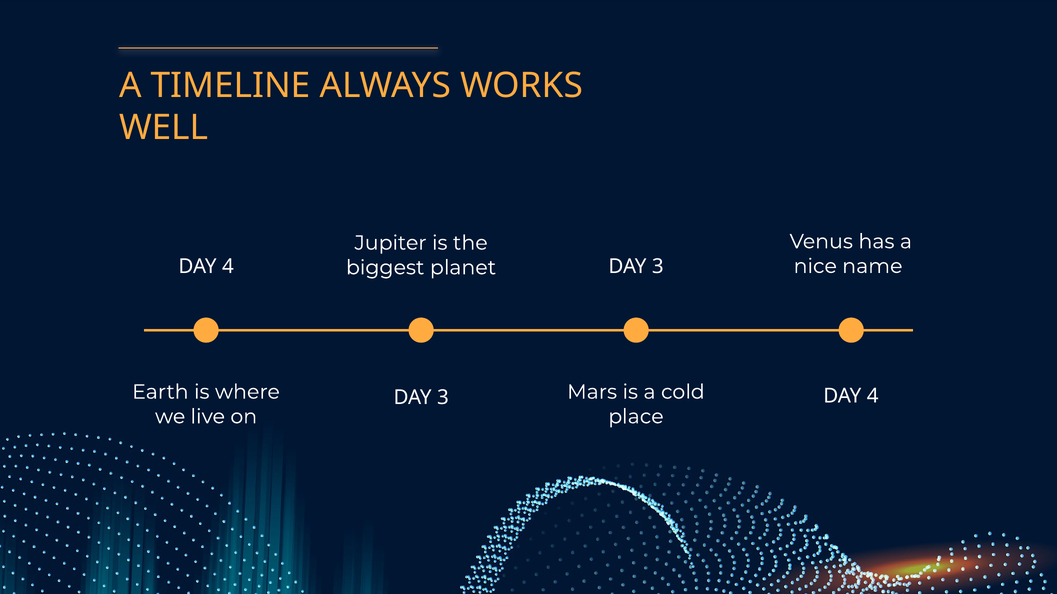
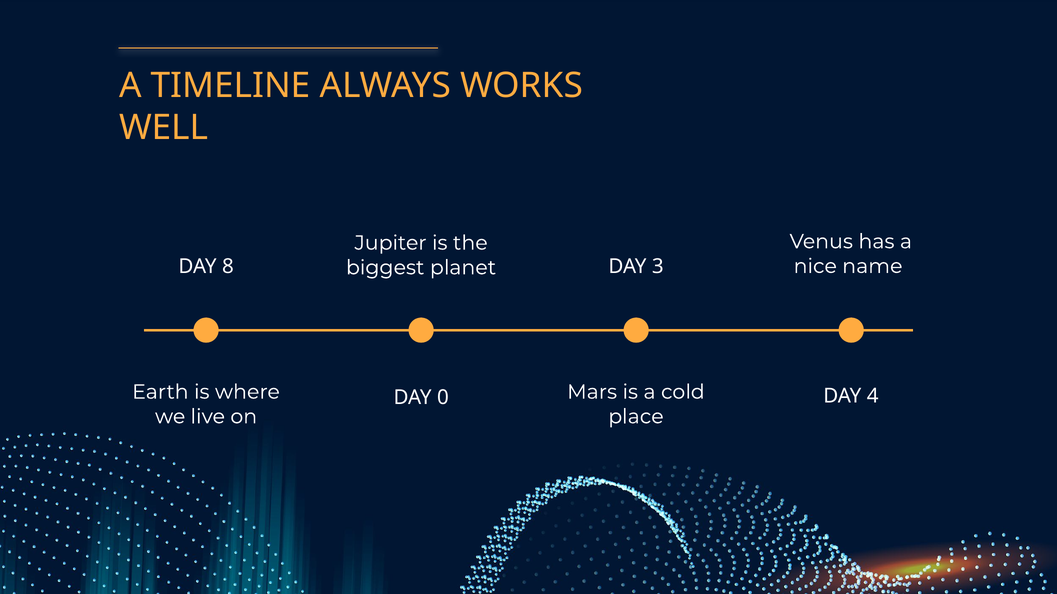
4 at (228, 267): 4 -> 8
3 at (443, 398): 3 -> 0
